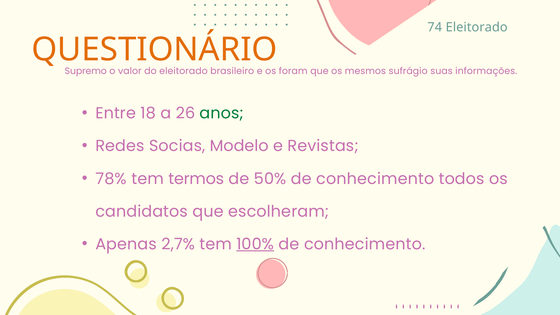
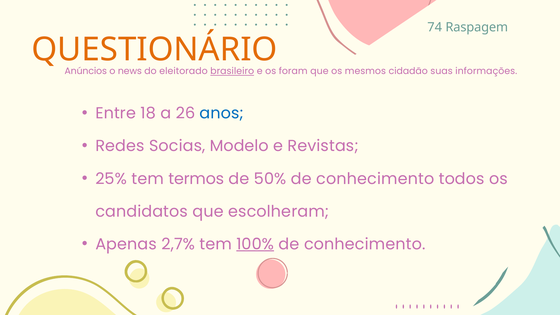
74 Eleitorado: Eleitorado -> Raspagem
Supremo: Supremo -> Anúncios
valor: valor -> news
brasileiro underline: none -> present
sufrágio: sufrágio -> cidadão
anos colour: green -> blue
78%: 78% -> 25%
